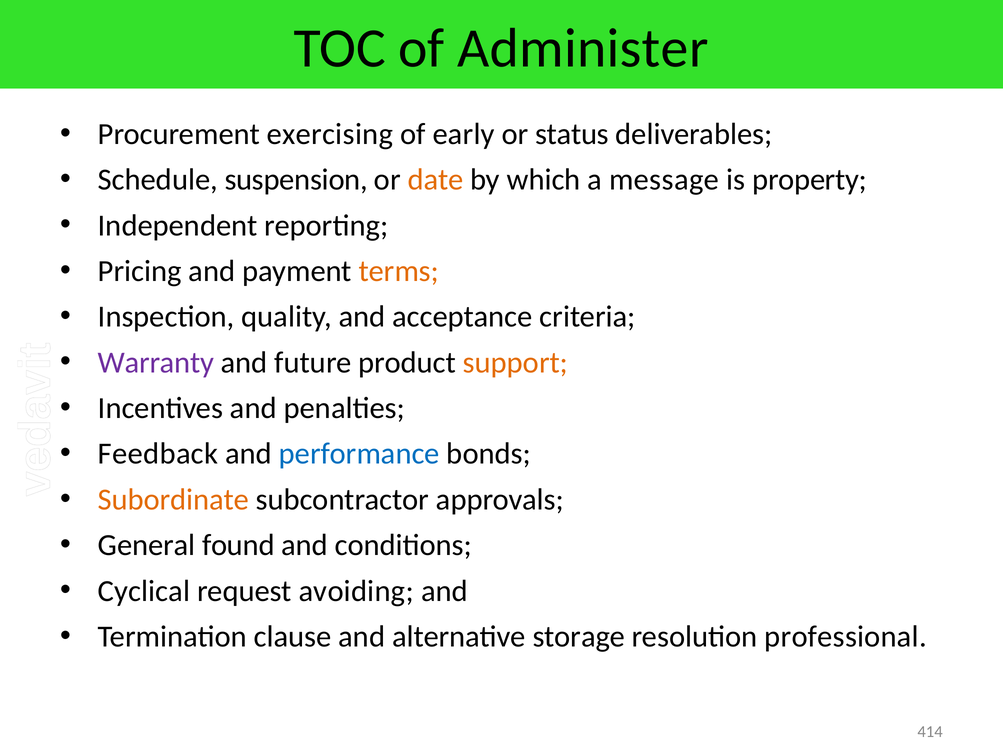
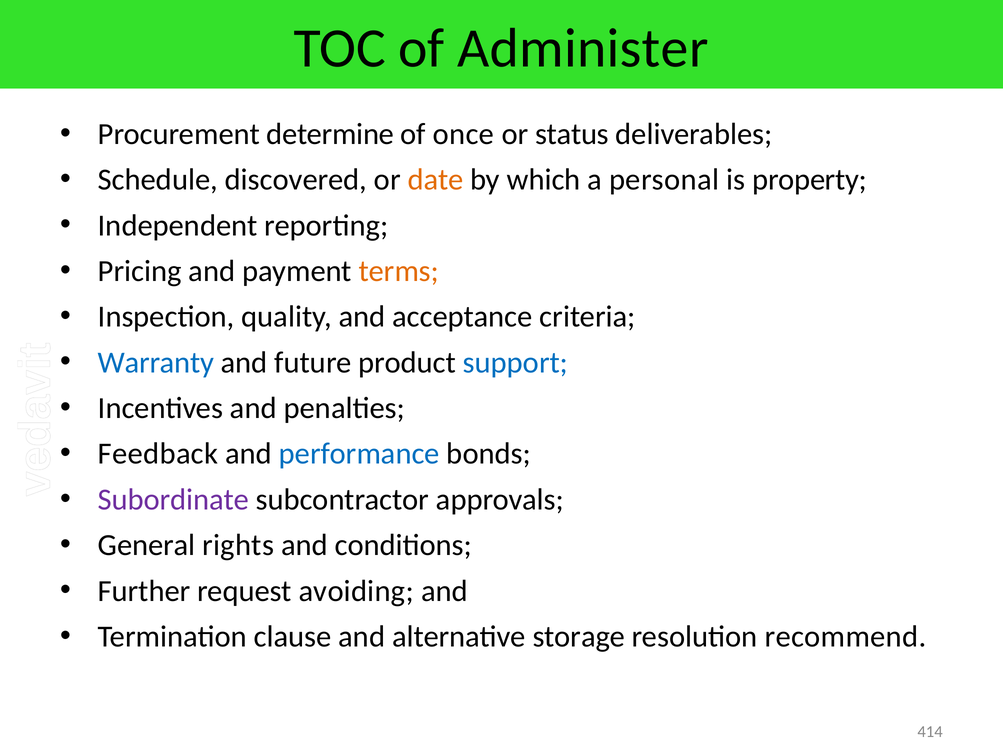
exercising: exercising -> determine
early: early -> once
suspension: suspension -> discovered
message: message -> personal
Warranty colour: purple -> blue
support colour: orange -> blue
Subordinate colour: orange -> purple
found: found -> rights
Cyclical: Cyclical -> Further
professional: professional -> recommend
